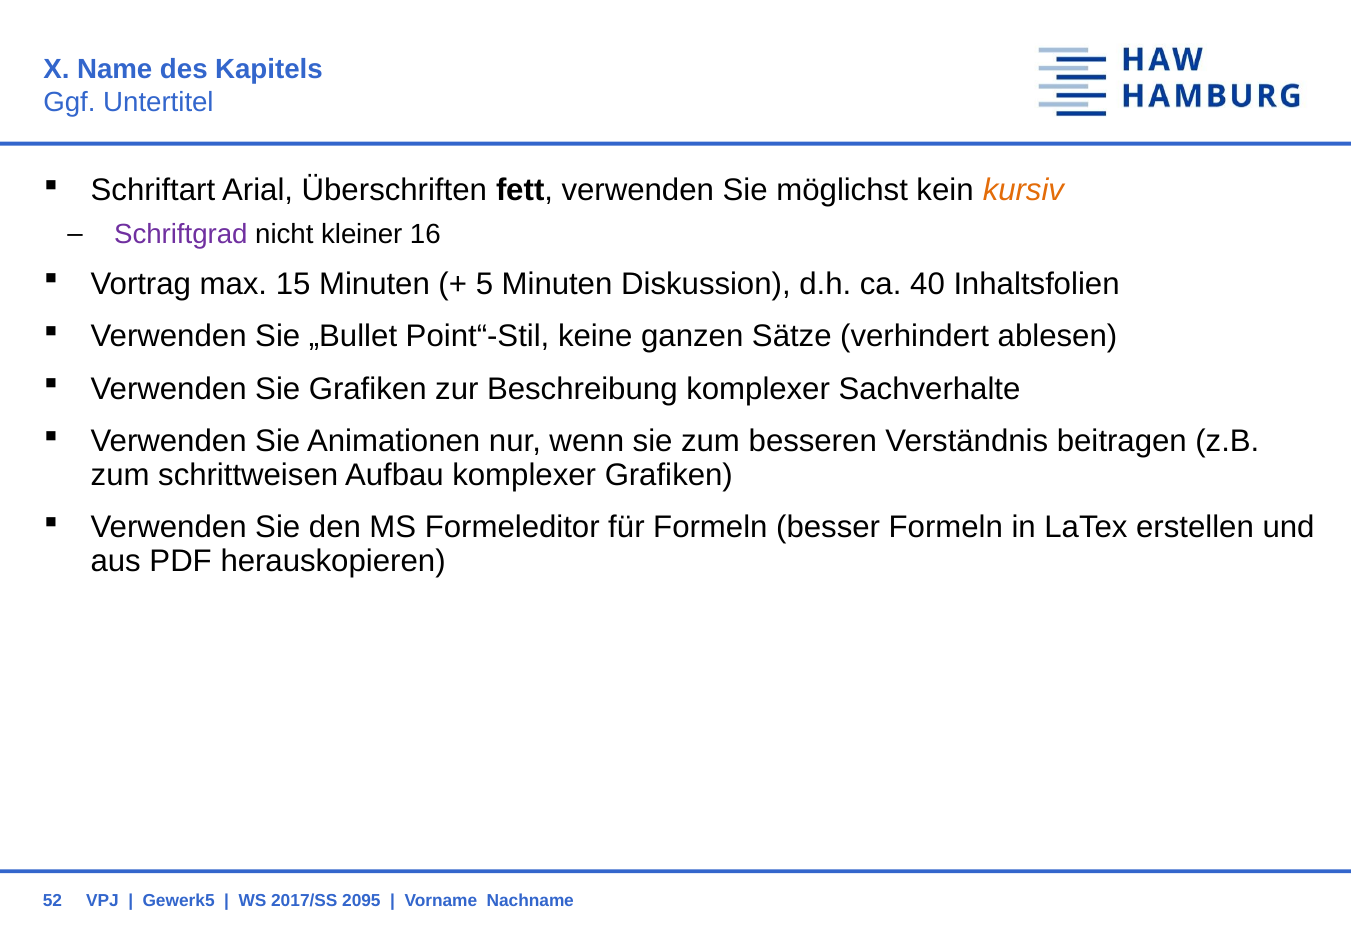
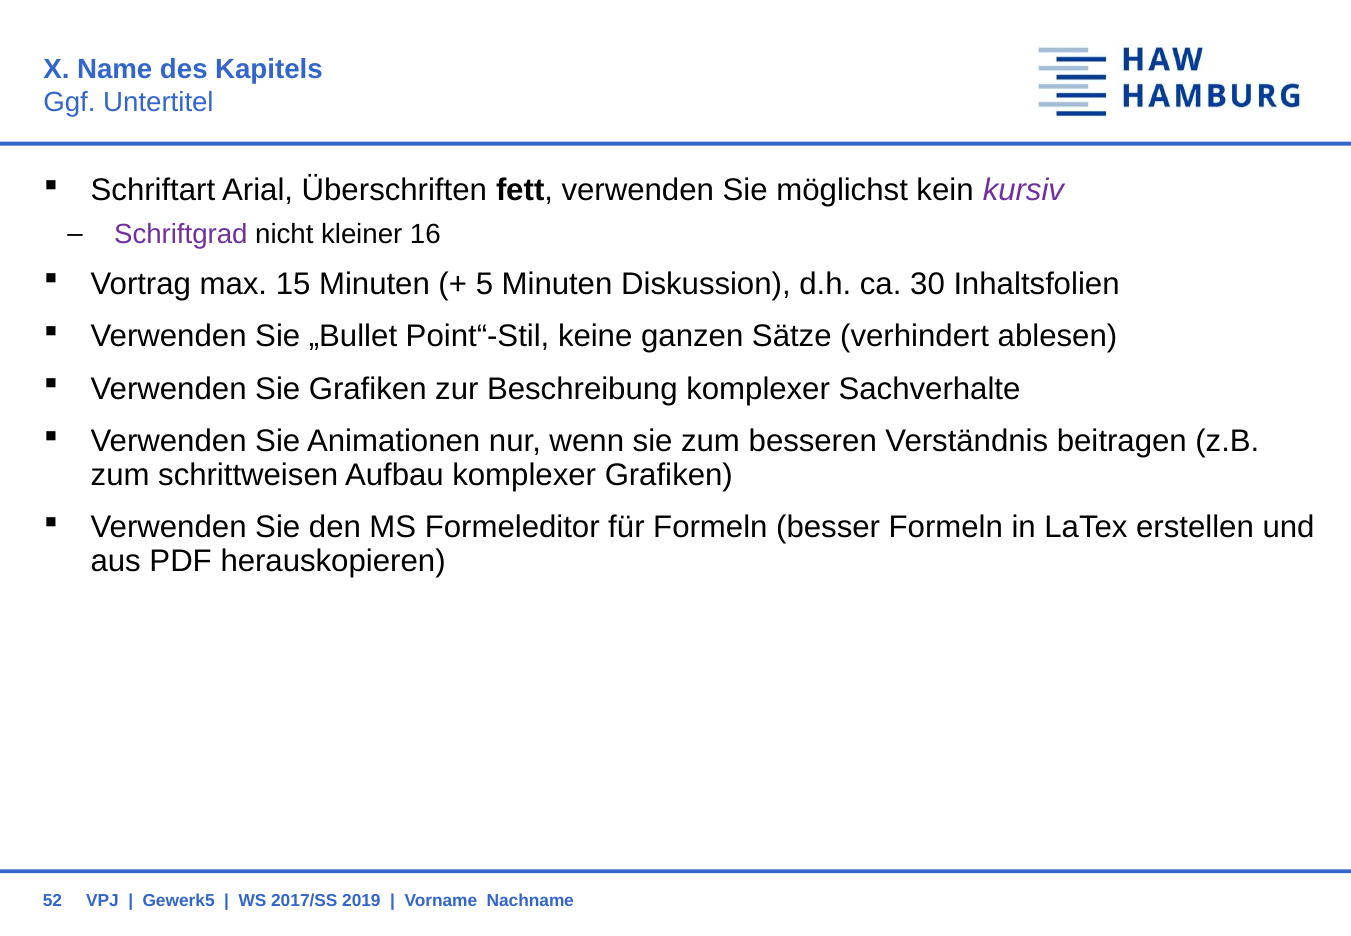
kursiv colour: orange -> purple
40: 40 -> 30
2095: 2095 -> 2019
